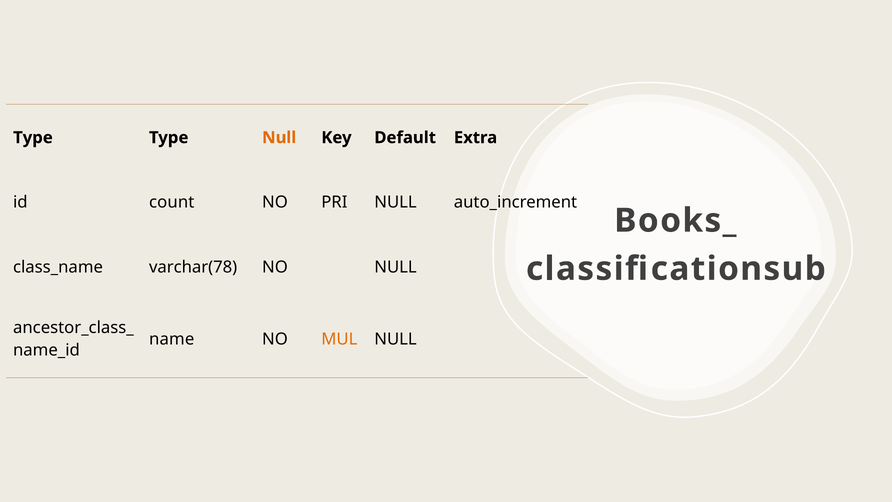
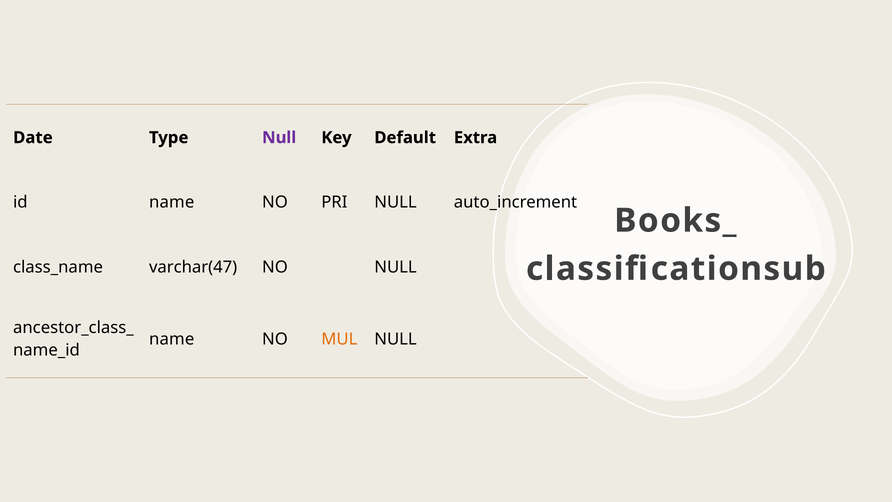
Type at (33, 138): Type -> Date
Null at (279, 138) colour: orange -> purple
id count: count -> name
varchar(78: varchar(78 -> varchar(47
